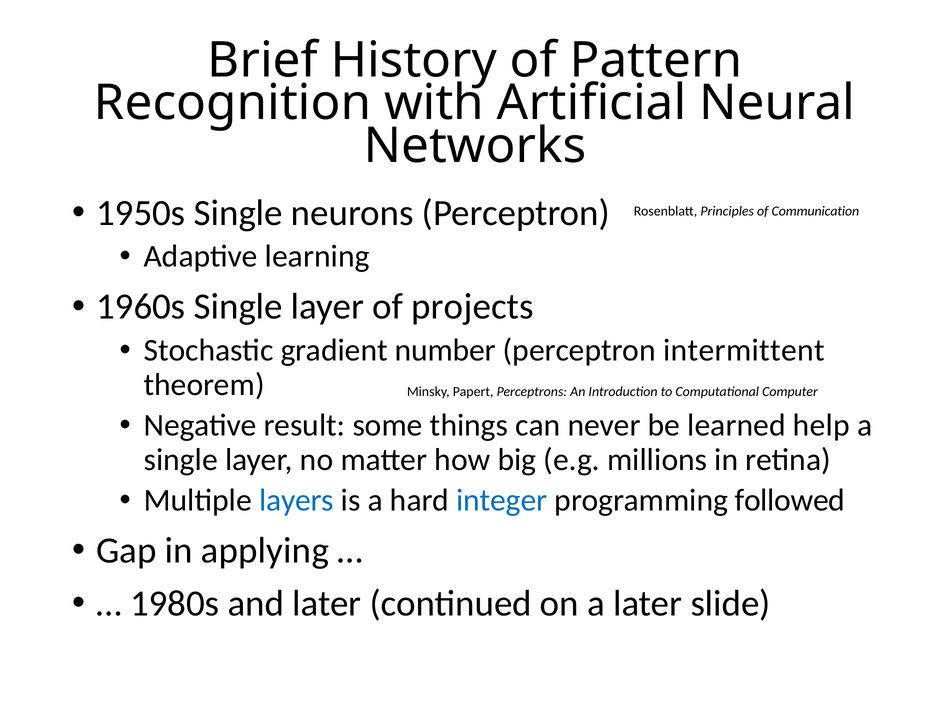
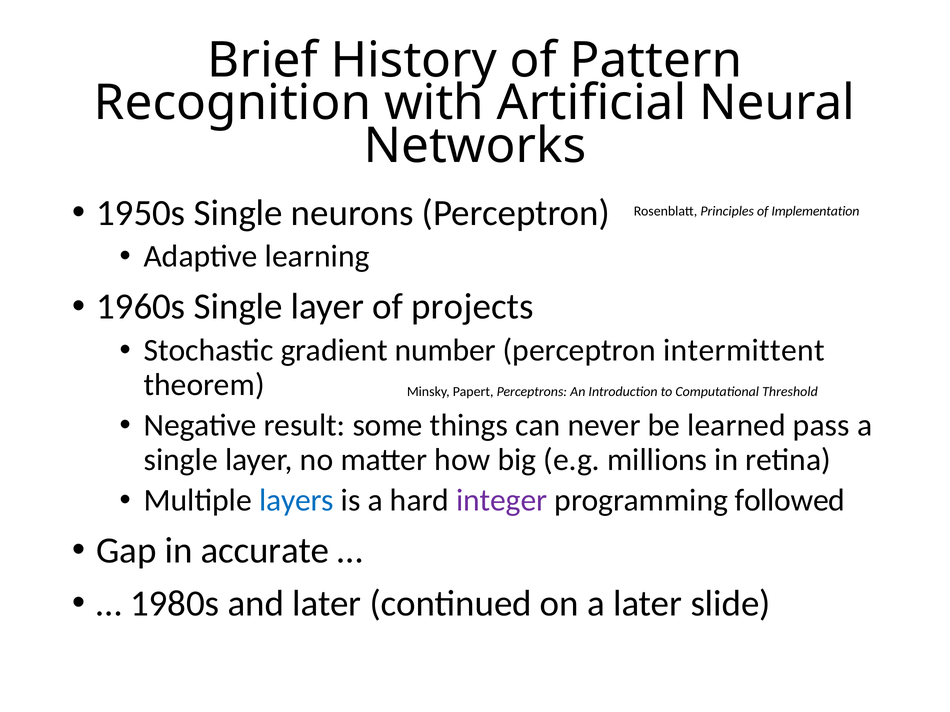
Communication: Communication -> Implementation
Computer: Computer -> Threshold
help: help -> pass
integer colour: blue -> purple
applying: applying -> accurate
